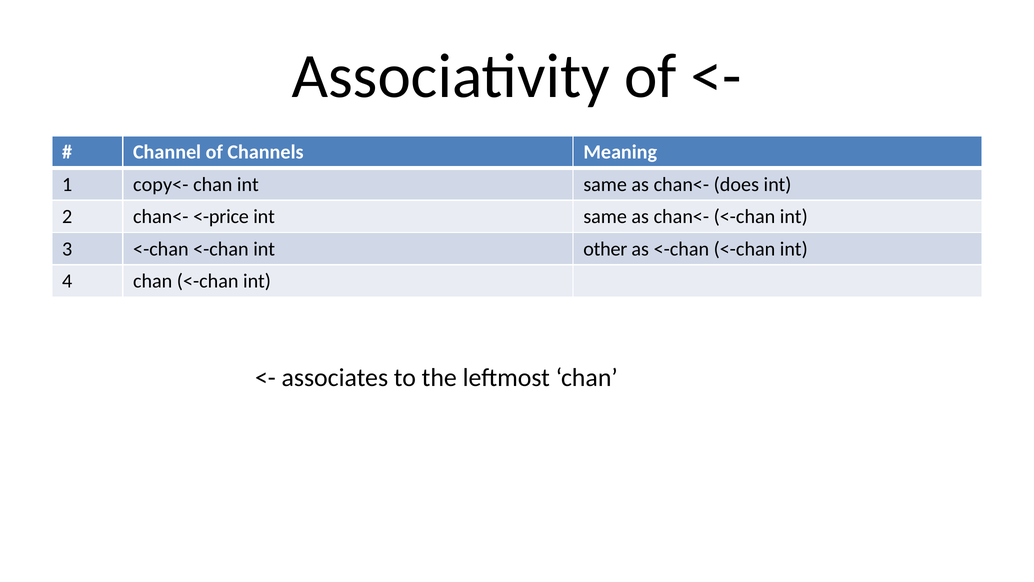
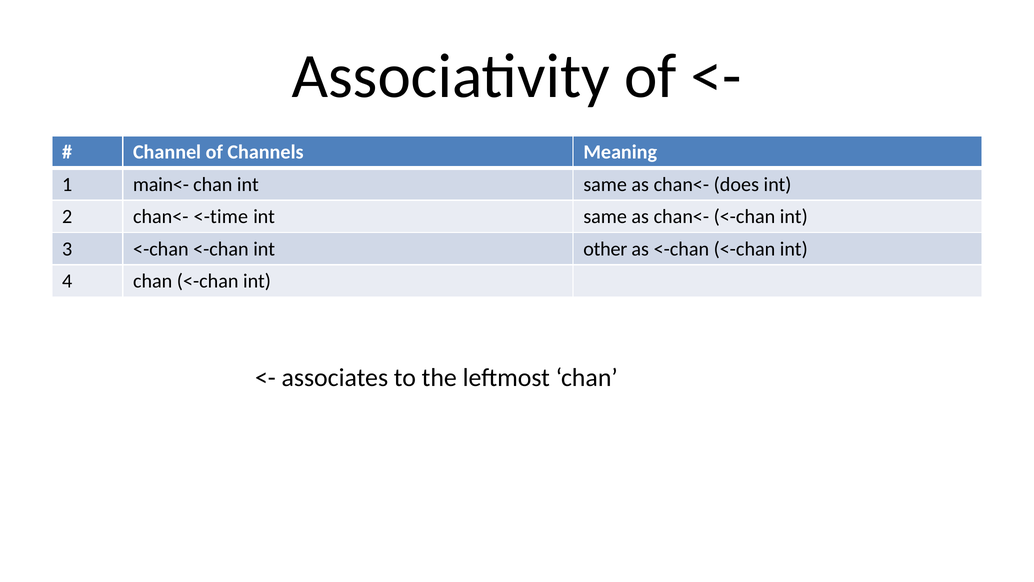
copy<-: copy<- -> main<-
<-price: <-price -> <-time
